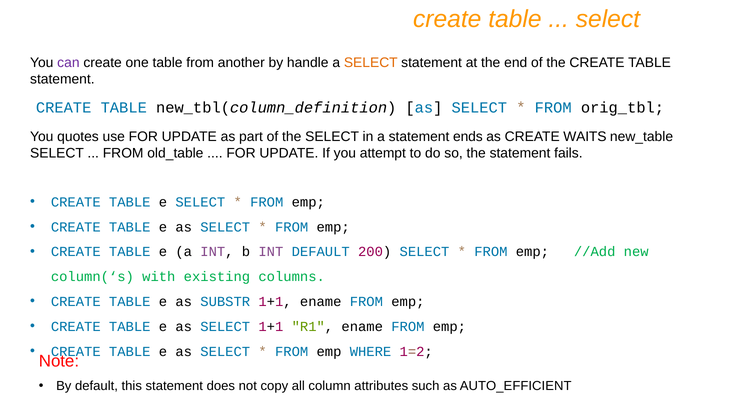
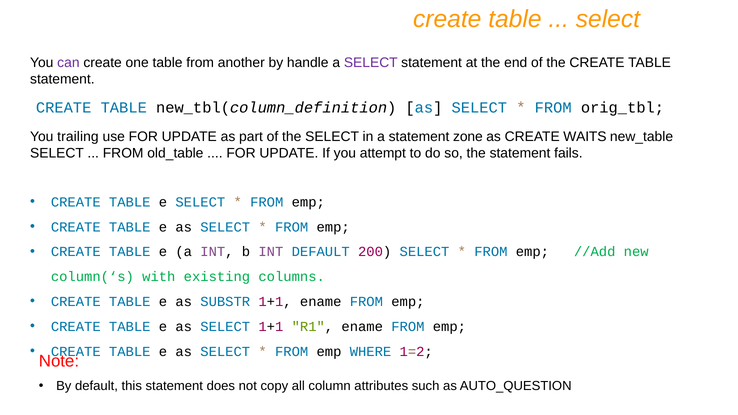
SELECT at (371, 63) colour: orange -> purple
quotes: quotes -> trailing
ends: ends -> zone
AUTO_EFFICIENT: AUTO_EFFICIENT -> AUTO_QUESTION
